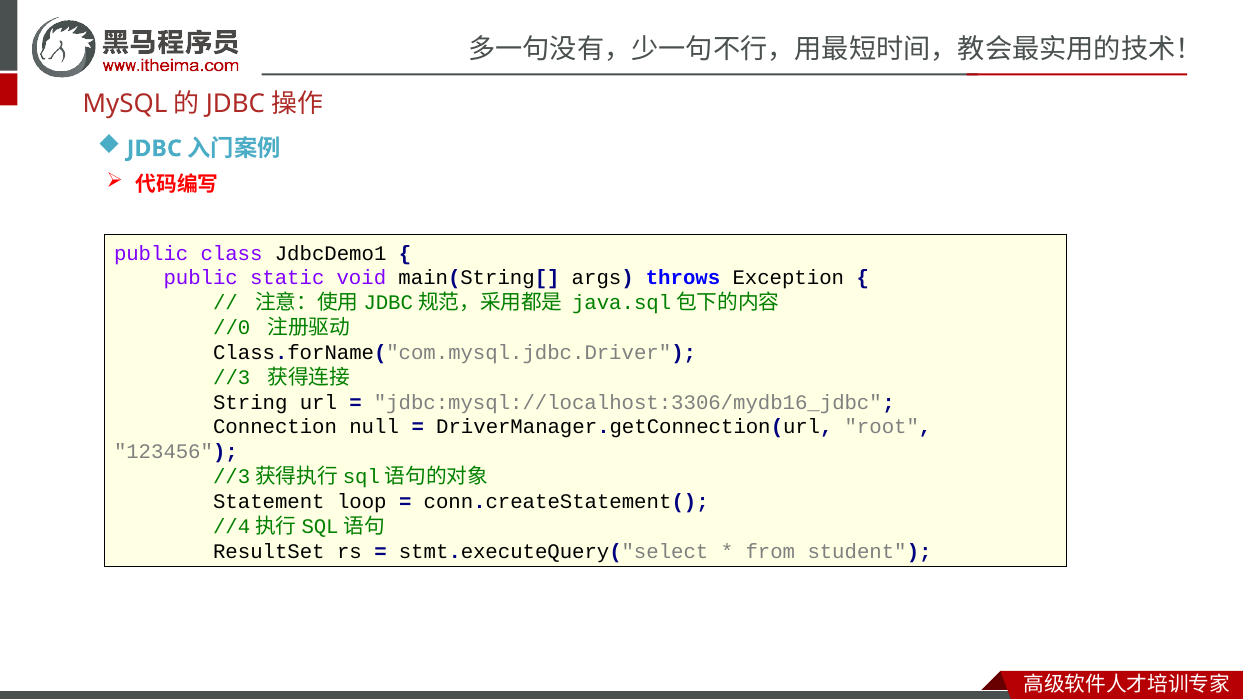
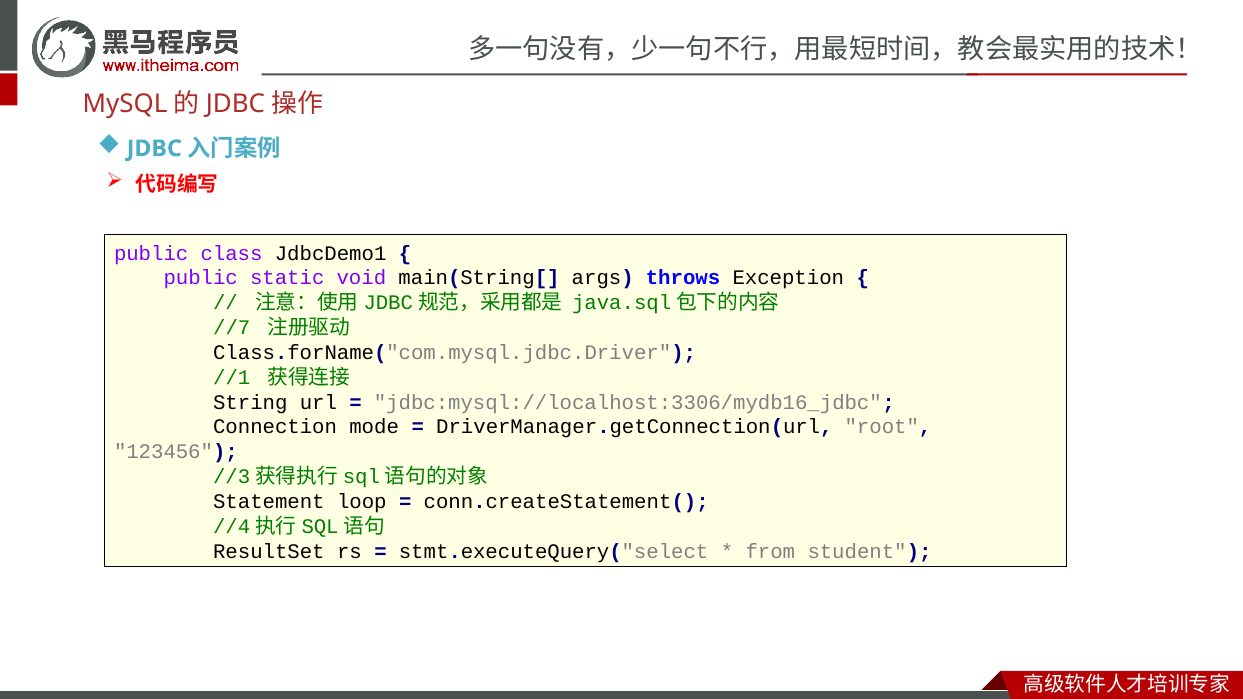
//0: //0 -> //7
//3: //3 -> //1
null: null -> mode
